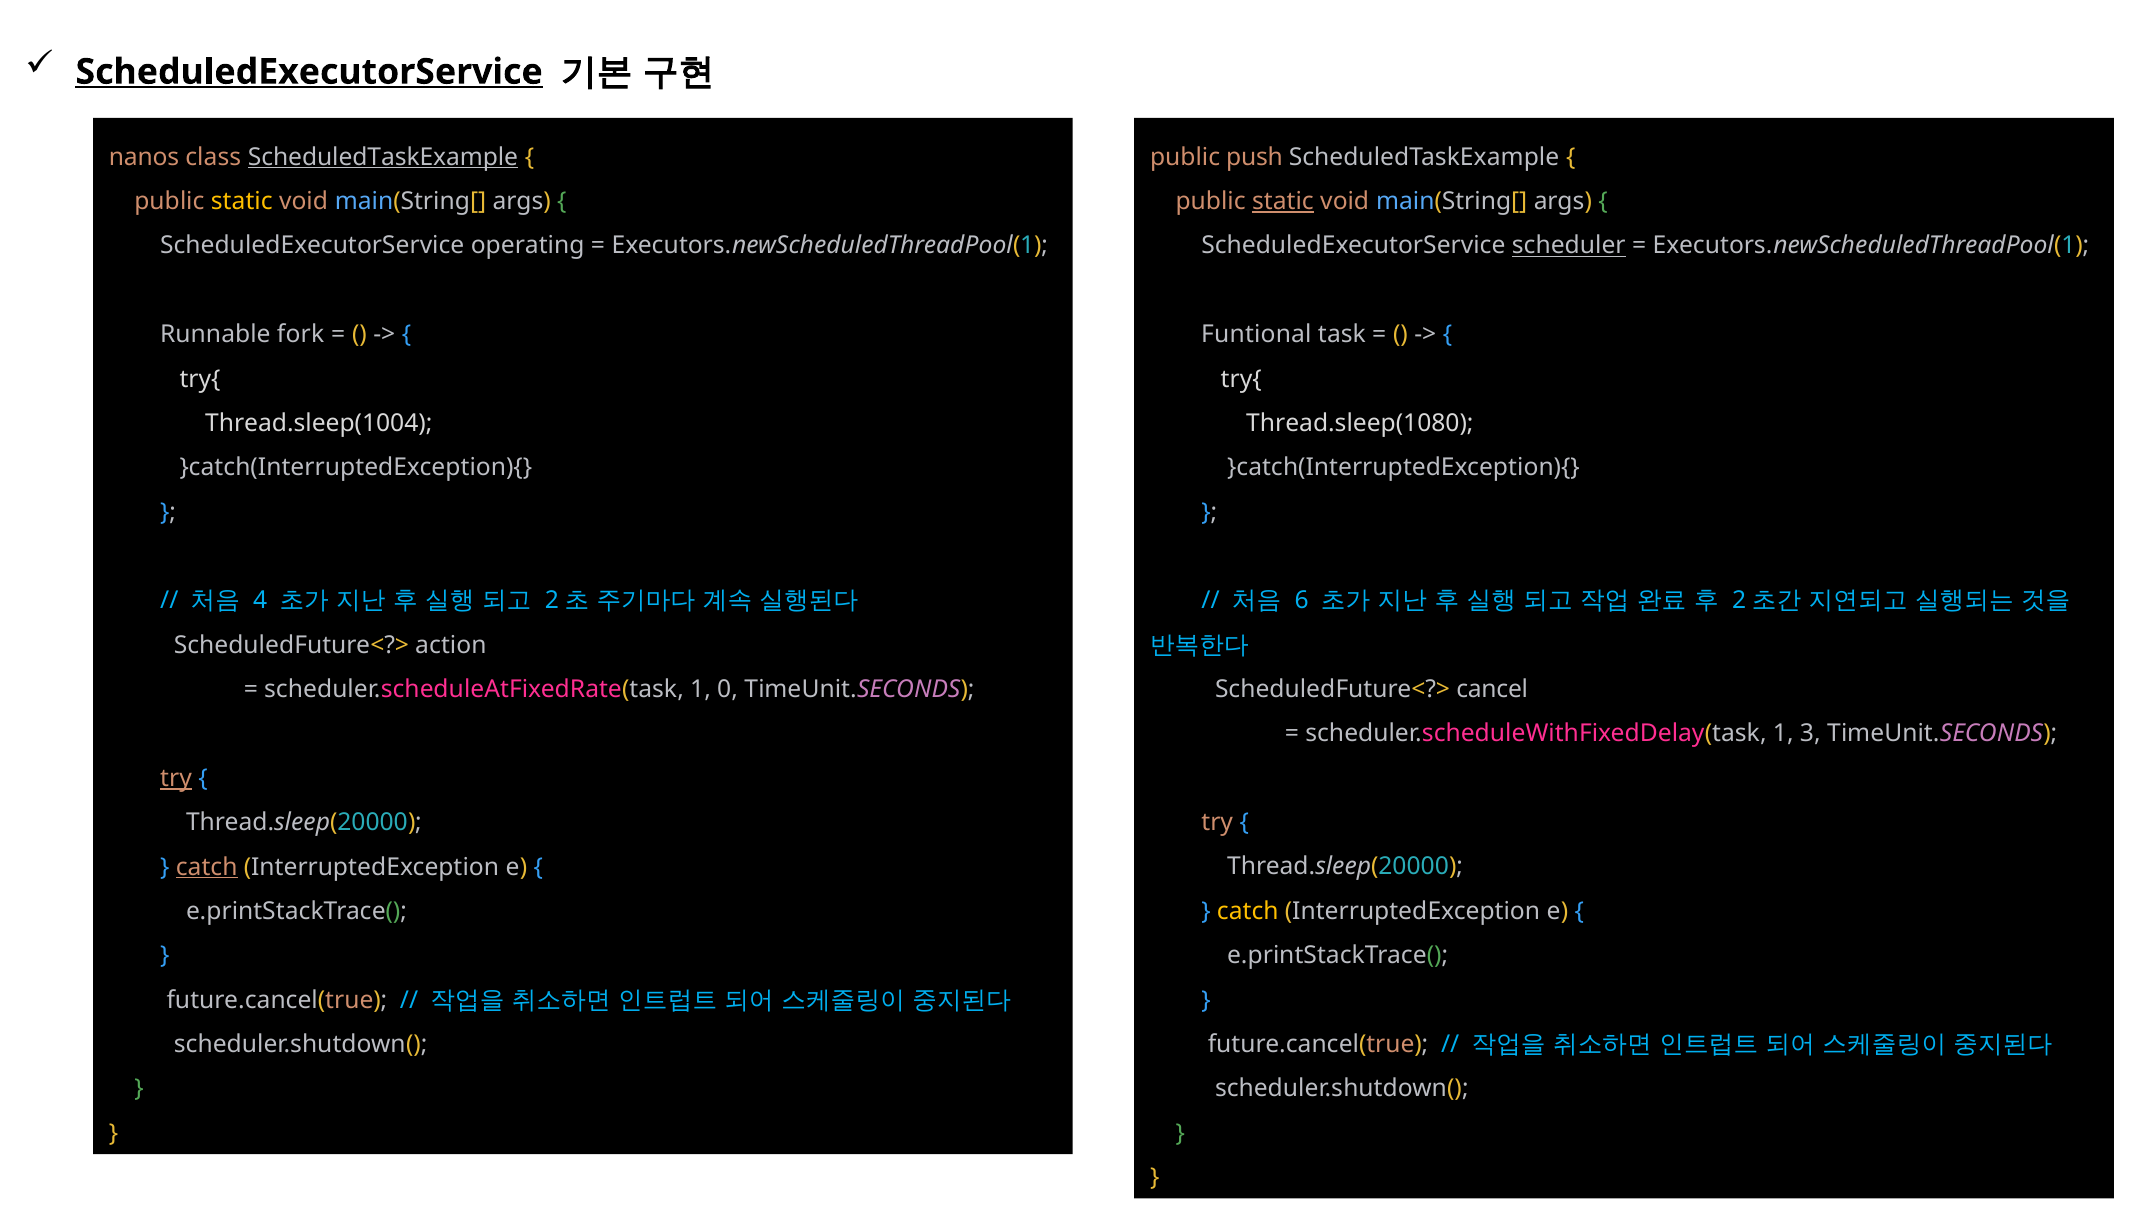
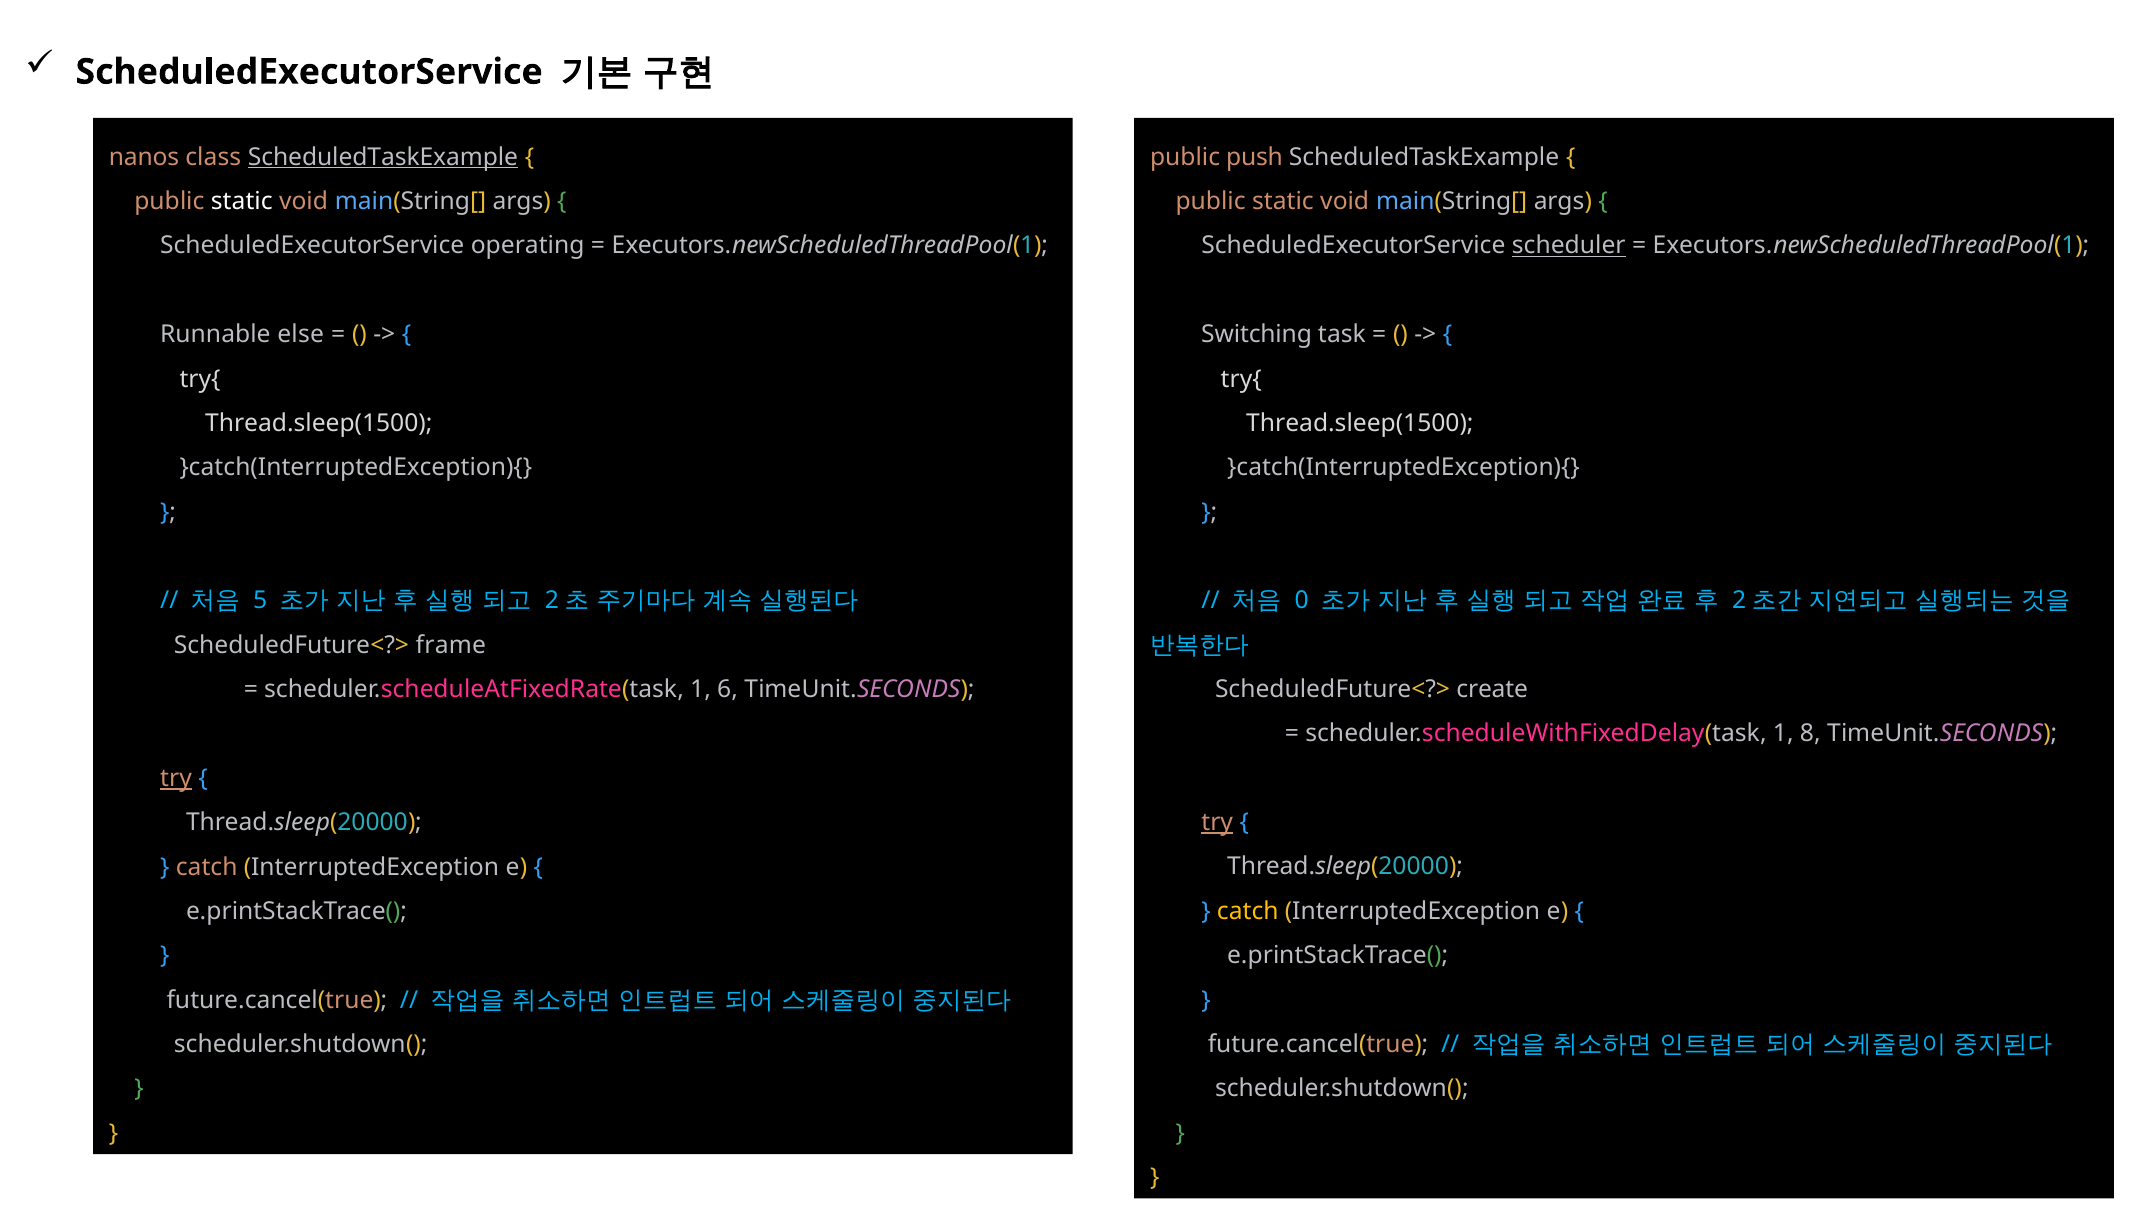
ScheduledExecutorService at (309, 72) underline: present -> none
static at (1283, 201) underline: present -> none
static at (242, 202) colour: yellow -> white
fork: fork -> else
Funtional: Funtional -> Switching
Thread.sleep(1004 at (319, 423): Thread.sleep(1004 -> Thread.sleep(1500
Thread.sleep(1080 at (1360, 423): Thread.sleep(1080 -> Thread.sleep(1500
4: 4 -> 5
6: 6 -> 0
action: action -> frame
0: 0 -> 6
cancel: cancel -> create
3: 3 -> 8
try at (1217, 823) underline: none -> present
catch at (207, 867) underline: present -> none
